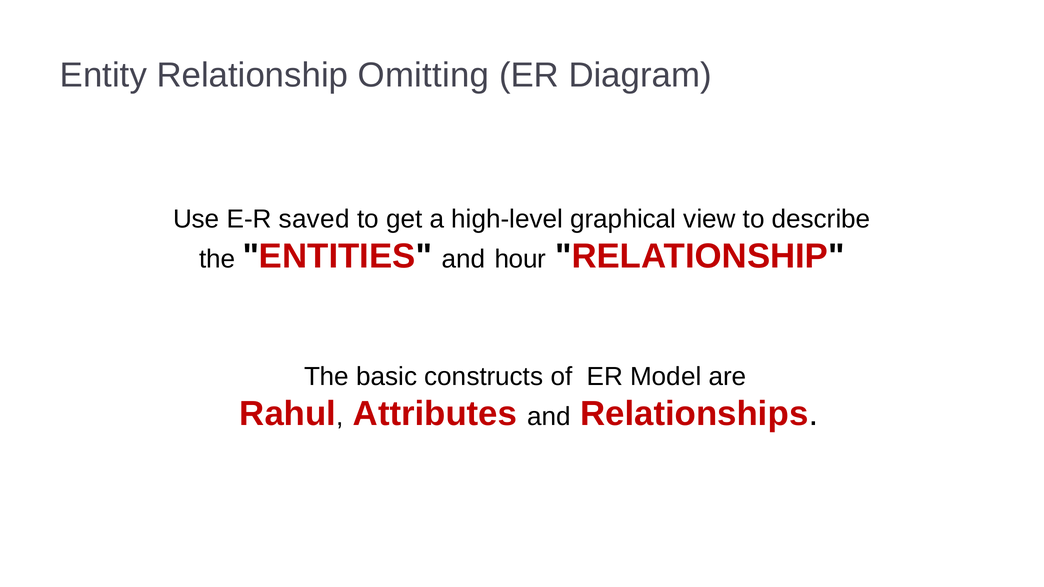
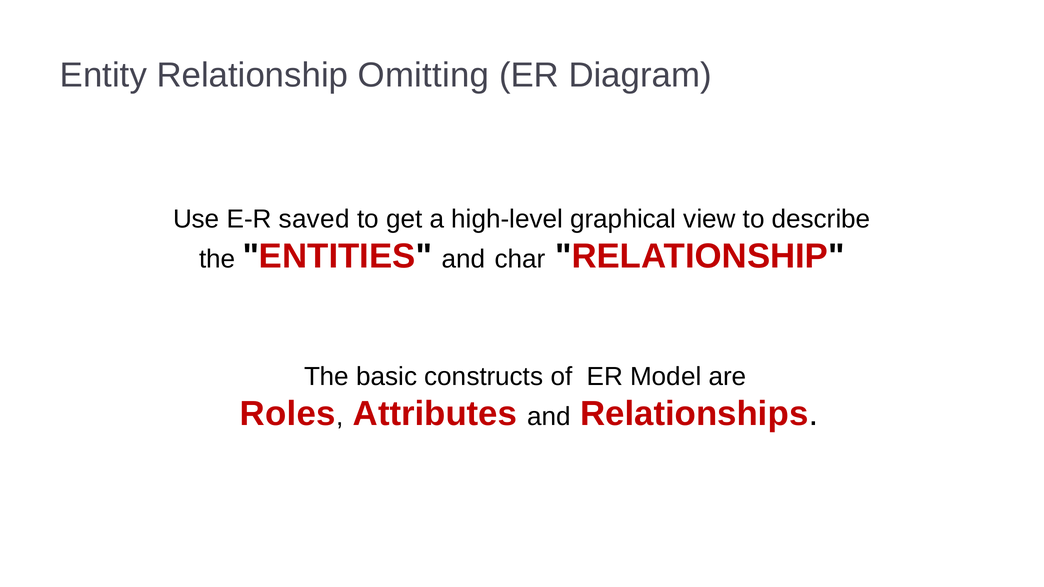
hour: hour -> char
Rahul: Rahul -> Roles
